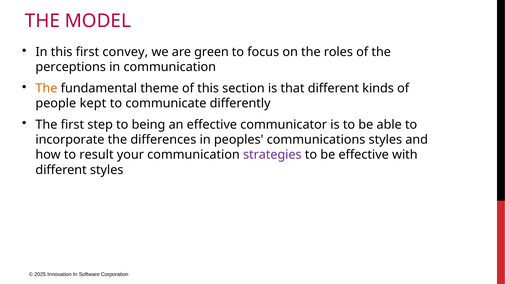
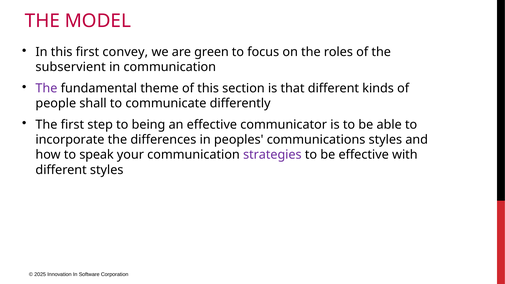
perceptions: perceptions -> subservient
The at (46, 88) colour: orange -> purple
kept: kept -> shall
result: result -> speak
